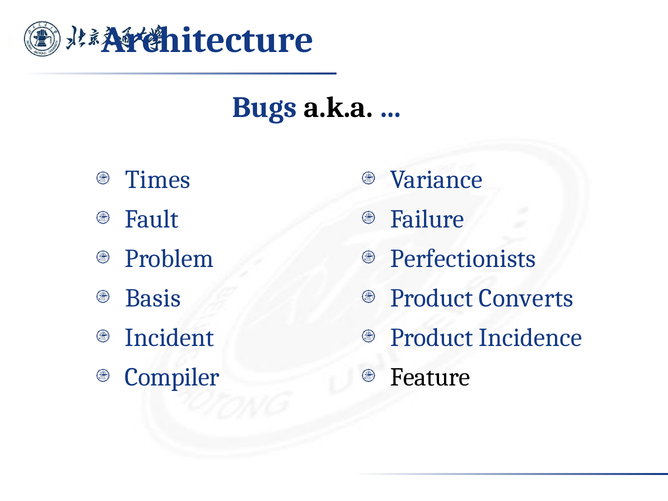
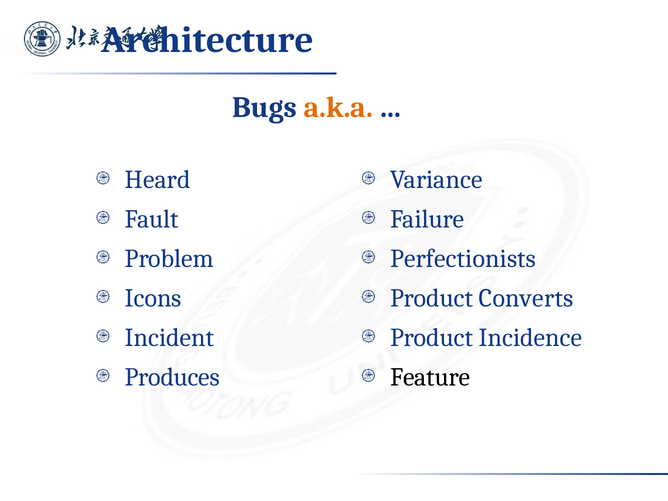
a.k.a colour: black -> orange
Times: Times -> Heard
Basis: Basis -> Icons
Compiler: Compiler -> Produces
